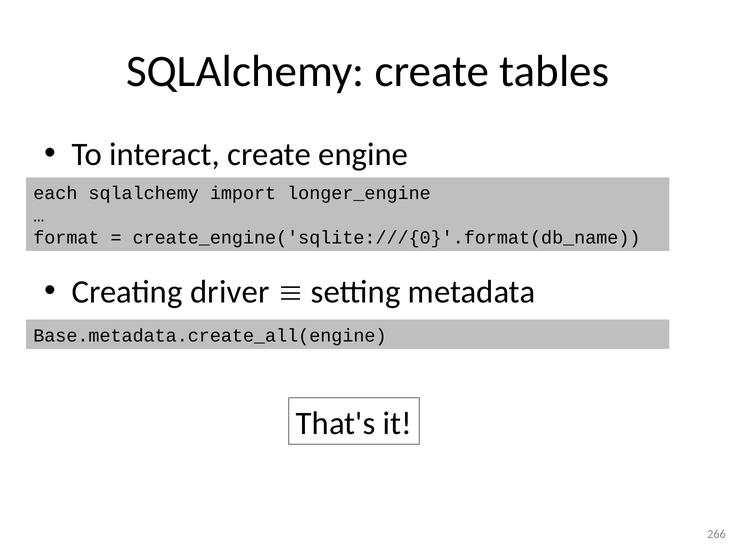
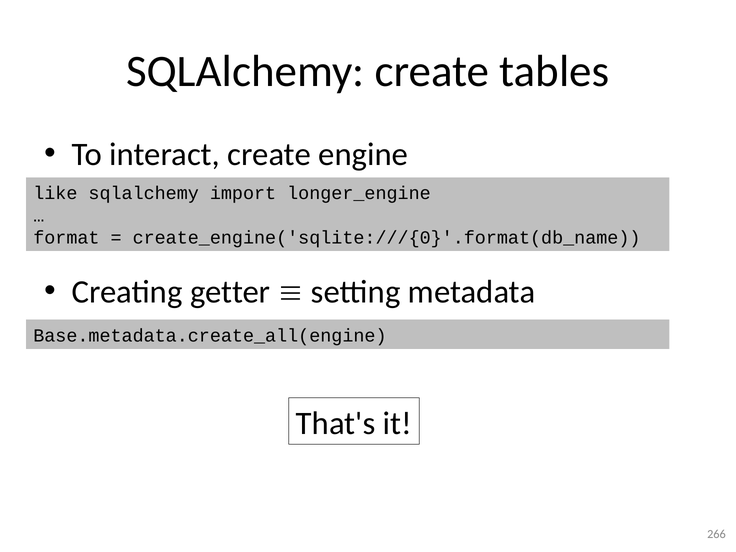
each: each -> like
driver: driver -> getter
